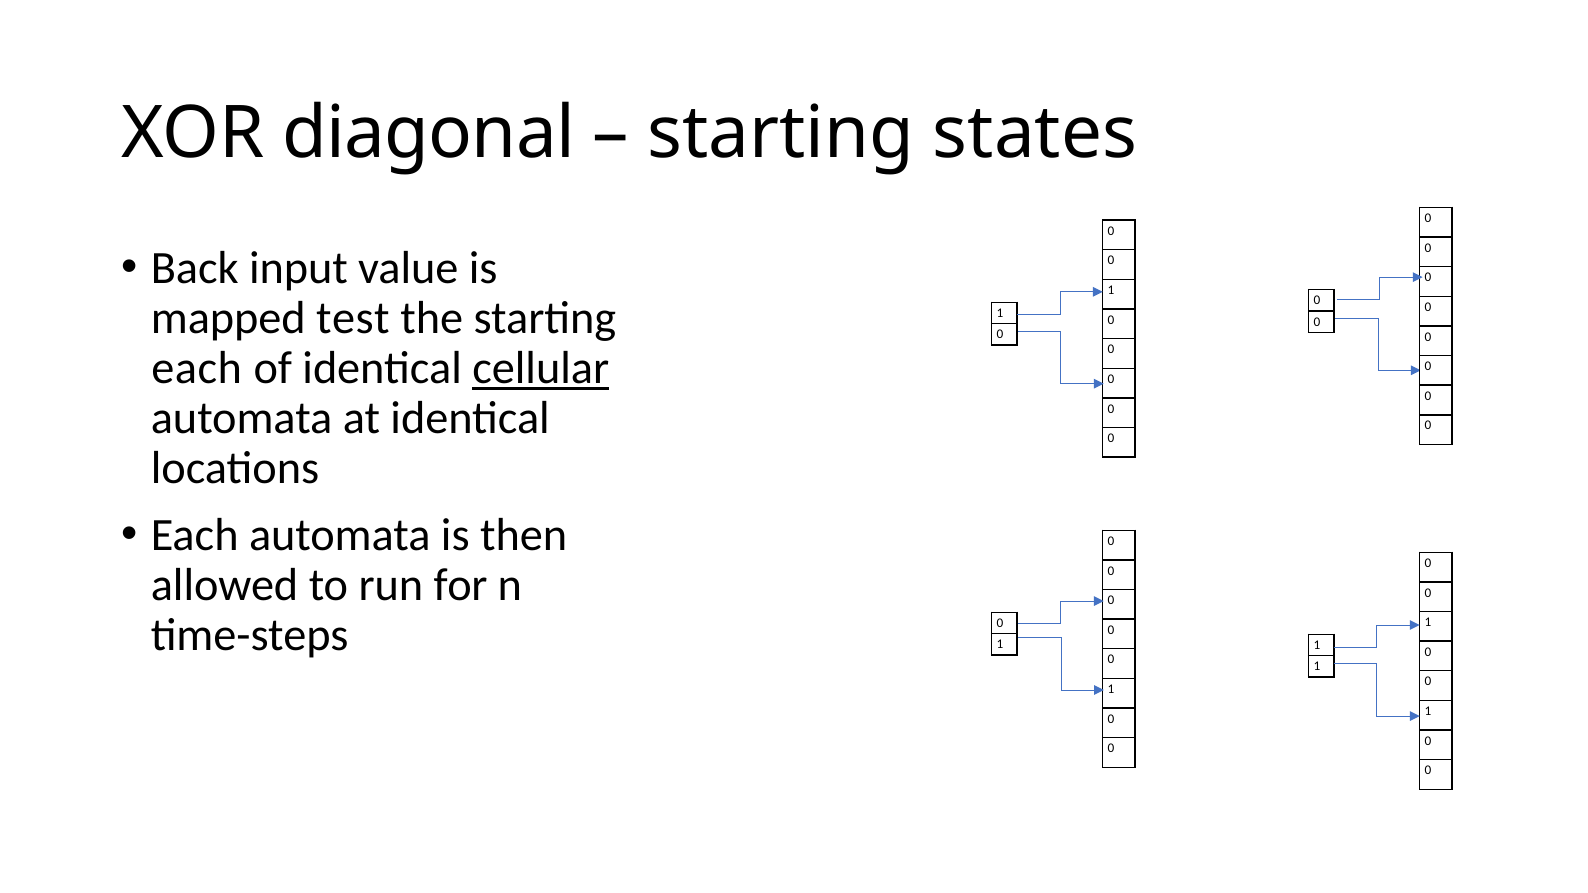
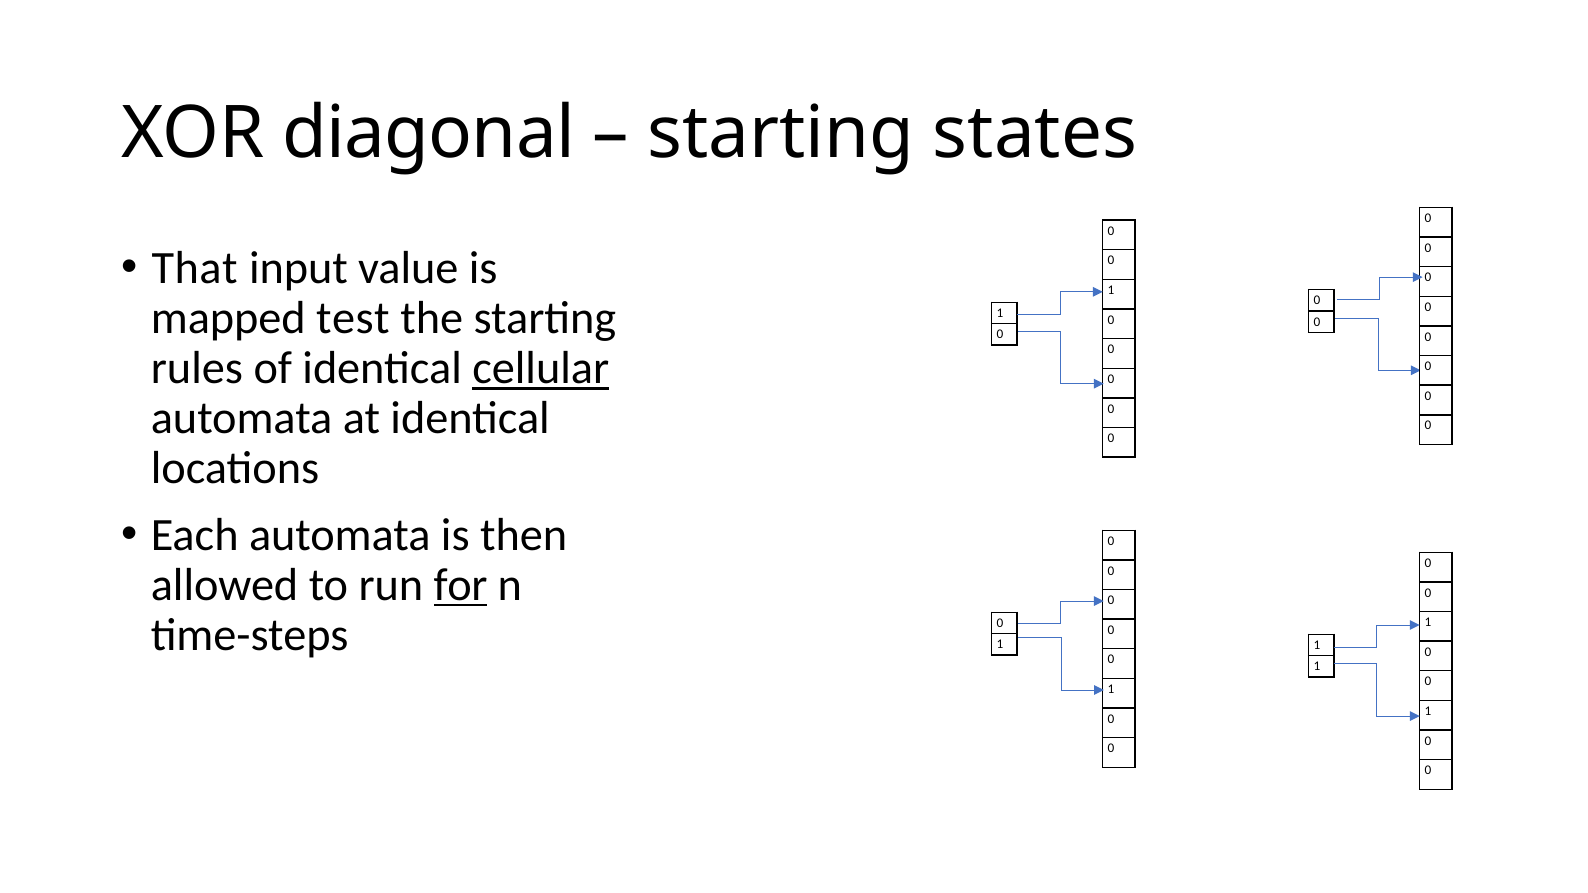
Back: Back -> That
each at (197, 369): each -> rules
for underline: none -> present
